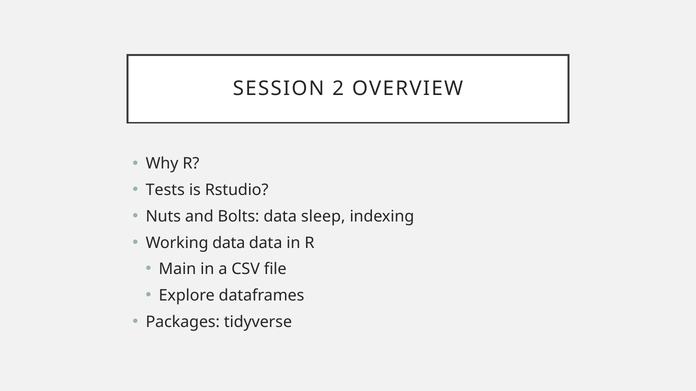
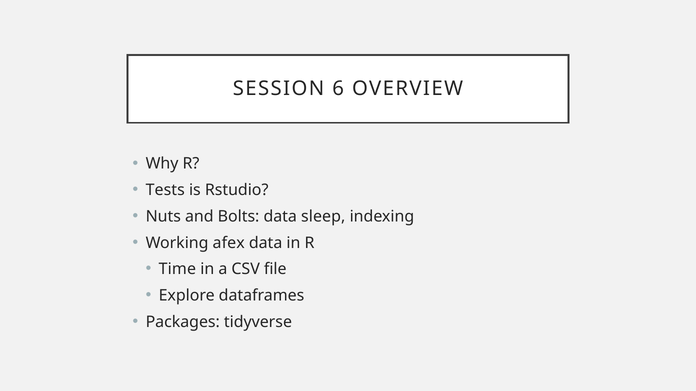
2: 2 -> 6
Working data: data -> afex
Main: Main -> Time
